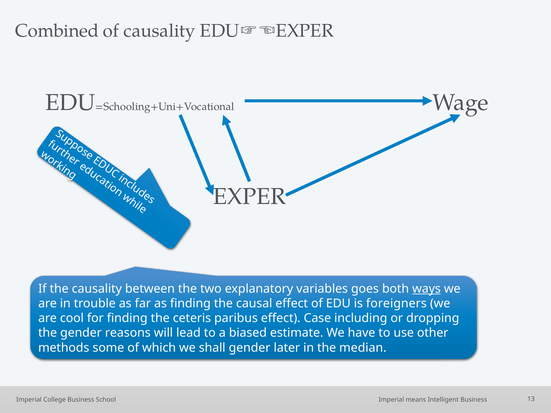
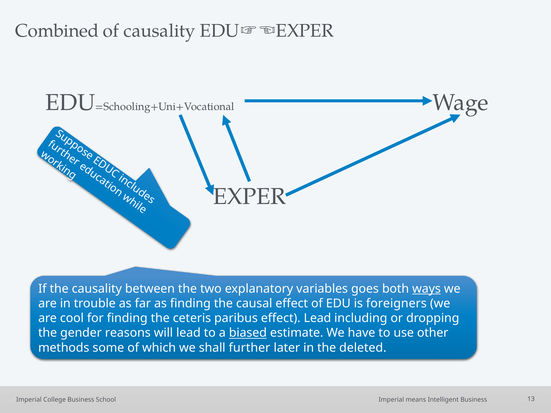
effect Case: Case -> Lead
biased underline: none -> present
shall gender: gender -> further
median: median -> deleted
